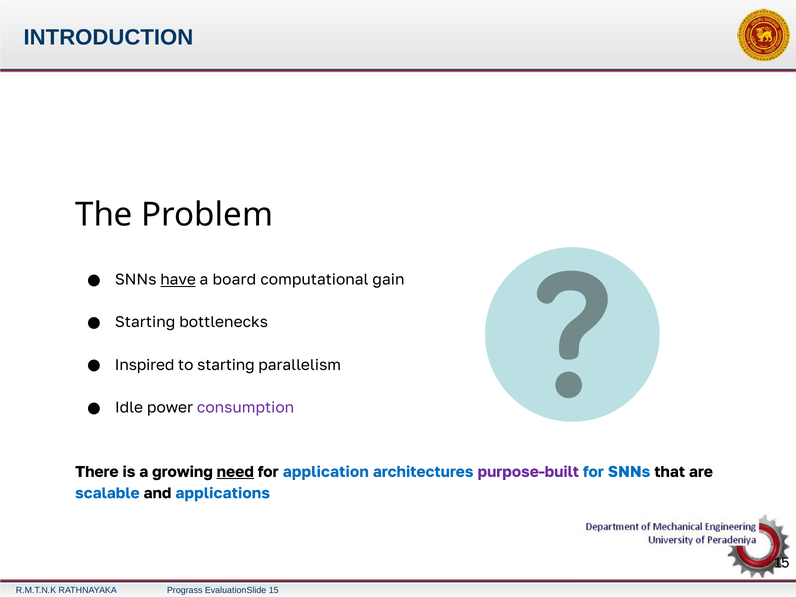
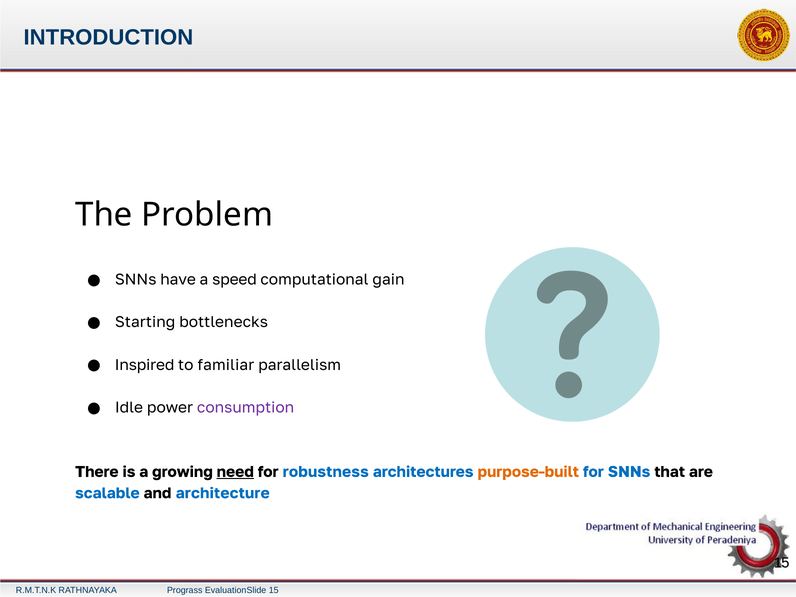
have underline: present -> none
board: board -> speed
to starting: starting -> familiar
application: application -> robustness
purpose-built colour: purple -> orange
applications: applications -> architecture
